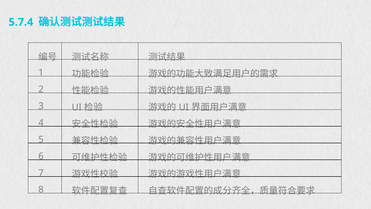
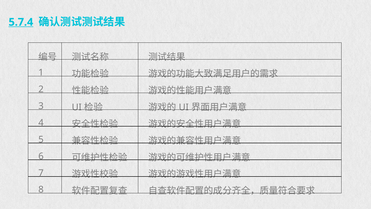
5.7.4 underline: none -> present
